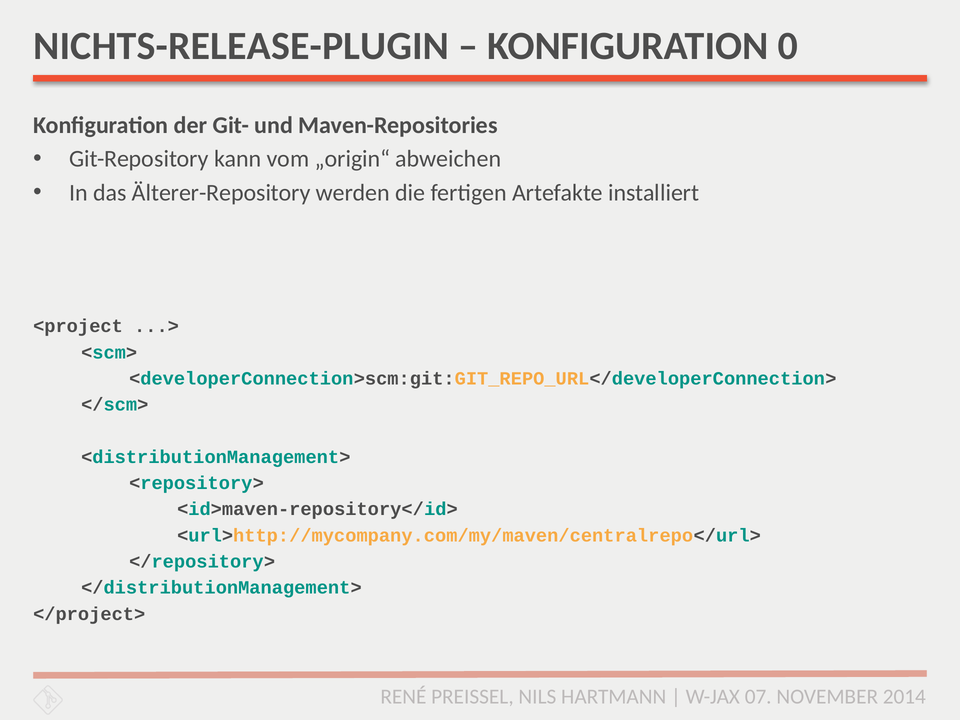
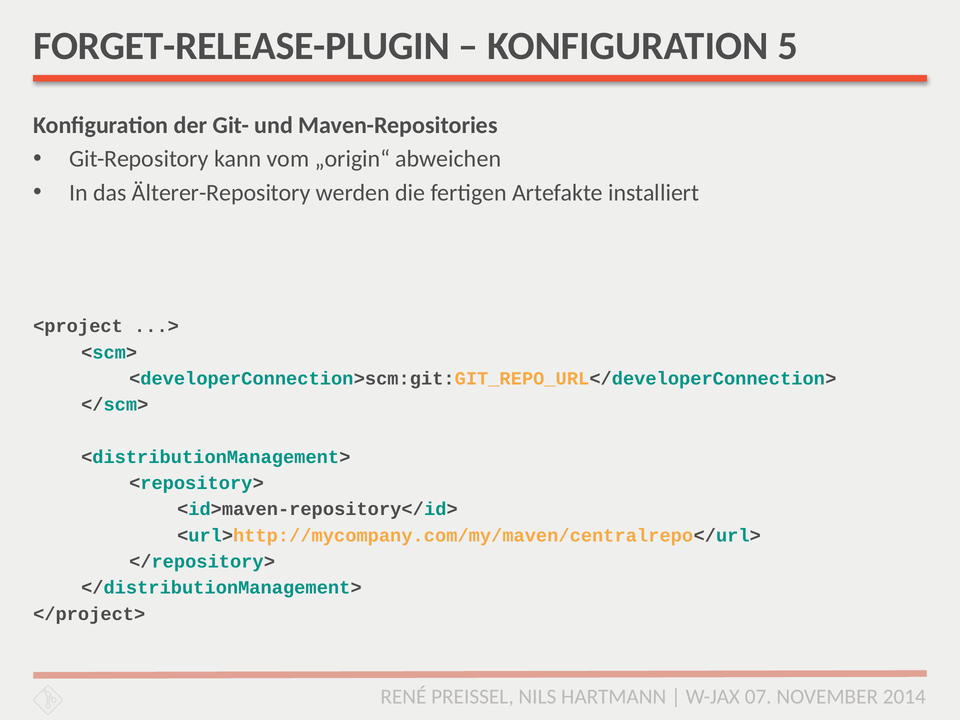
NICHTS-RELEASE-PLUGIN: NICHTS-RELEASE-PLUGIN -> FORGET-RELEASE-PLUGIN
0: 0 -> 5
